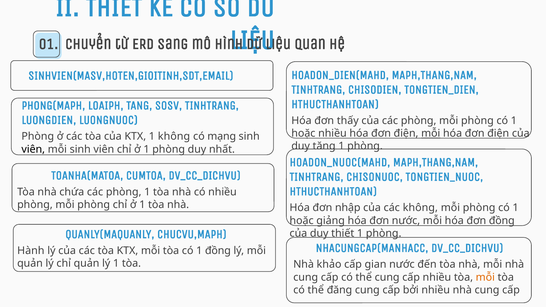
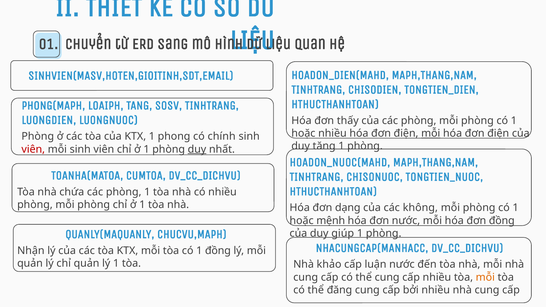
1 không: không -> phong
mạng: mạng -> chính
viên at (33, 149) colour: black -> red
duy at (197, 149) underline: none -> present
nhập: nhập -> dạng
giảng: giảng -> mệnh
duy thiết: thiết -> giúp
Hành: Hành -> Nhận
gian: gian -> luận
